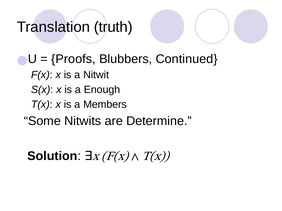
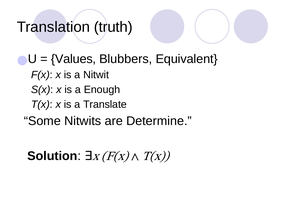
Proofs: Proofs -> Values
Continued: Continued -> Equivalent
Members: Members -> Translate
